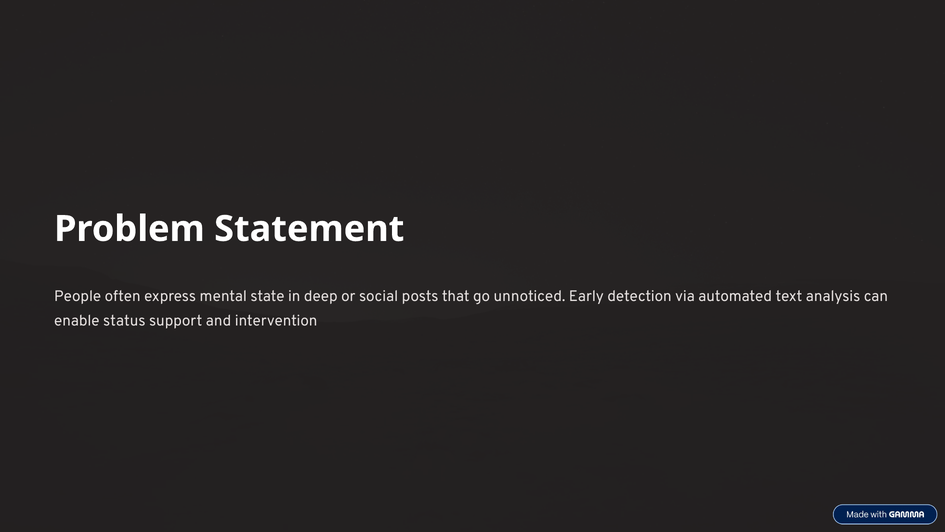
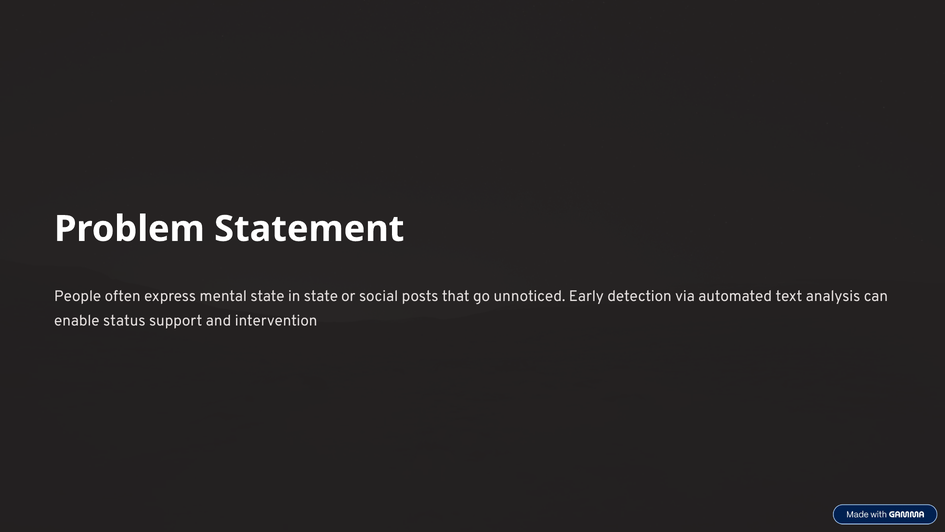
in deep: deep -> state
